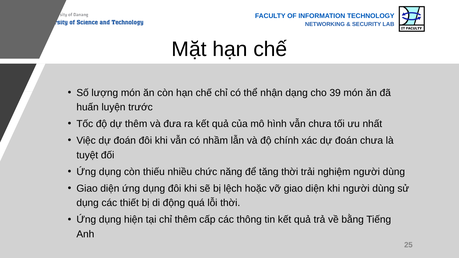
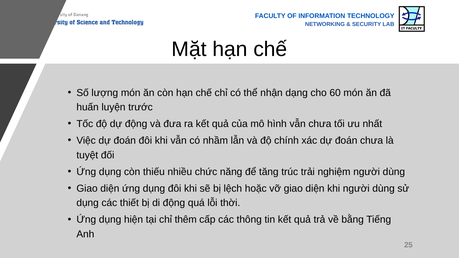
39: 39 -> 60
dự thêm: thêm -> động
tăng thời: thời -> trúc
